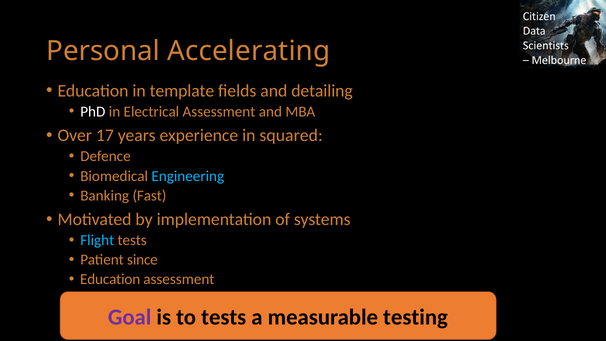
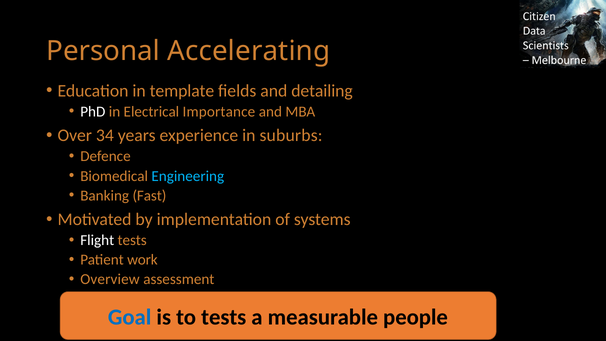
Electrical Assessment: Assessment -> Importance
17: 17 -> 34
squared: squared -> suburbs
Flight colour: light blue -> white
since: since -> work
Education at (110, 279): Education -> Overview
Goal colour: purple -> blue
testing: testing -> people
